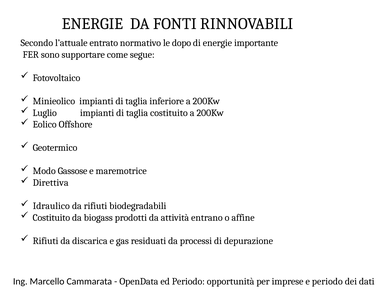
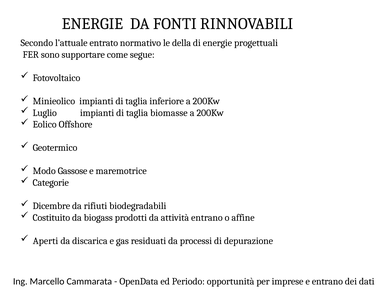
dopo: dopo -> della
importante: importante -> progettuali
taglia costituito: costituito -> biomasse
Direttiva: Direttiva -> Categorie
Idraulico: Idraulico -> Dicembre
Rifiuti at (46, 241): Rifiuti -> Aperti
e periodo: periodo -> entrano
